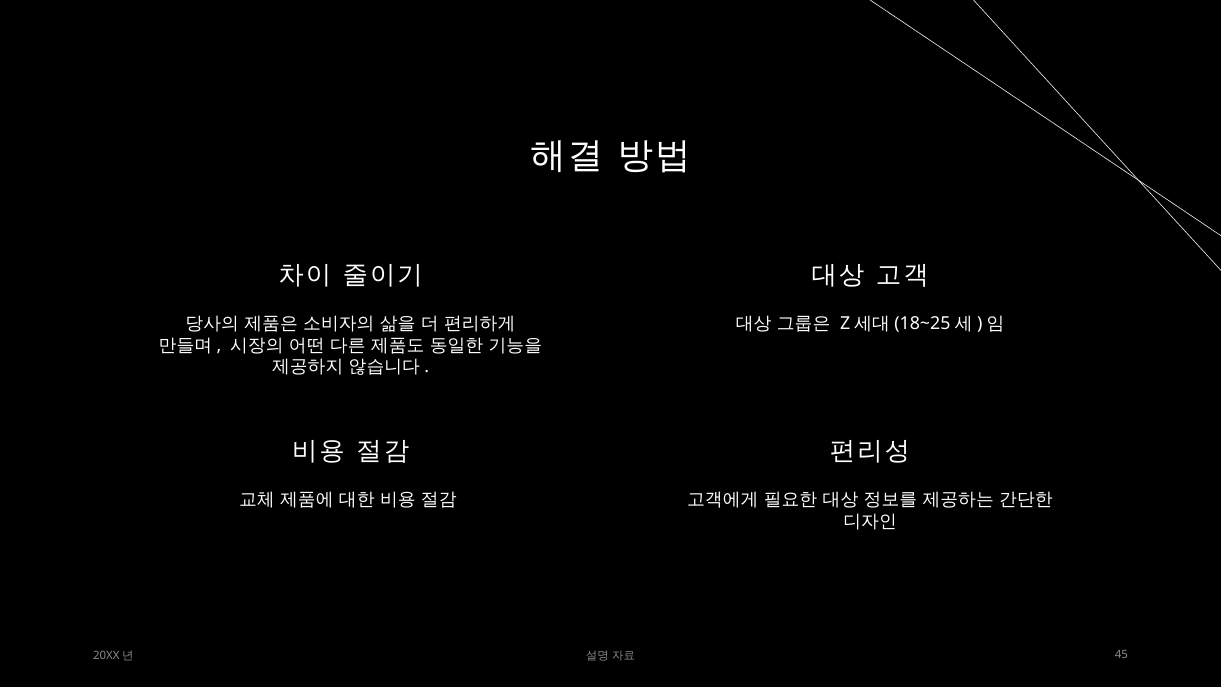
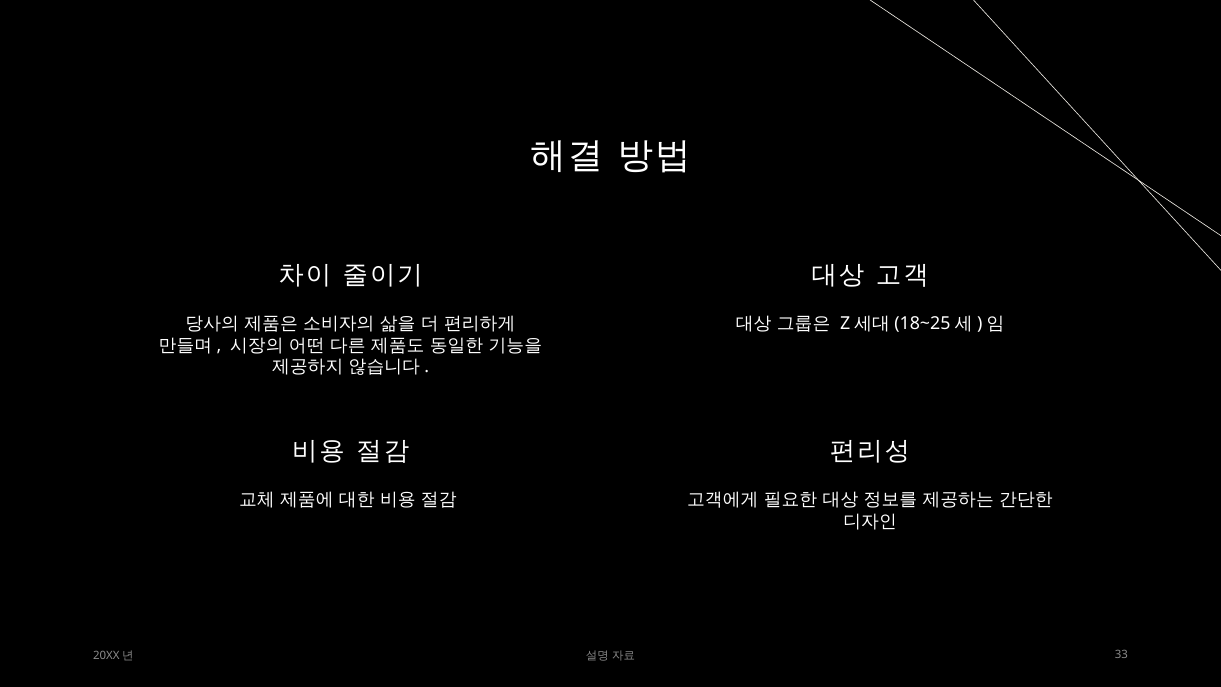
45: 45 -> 33
